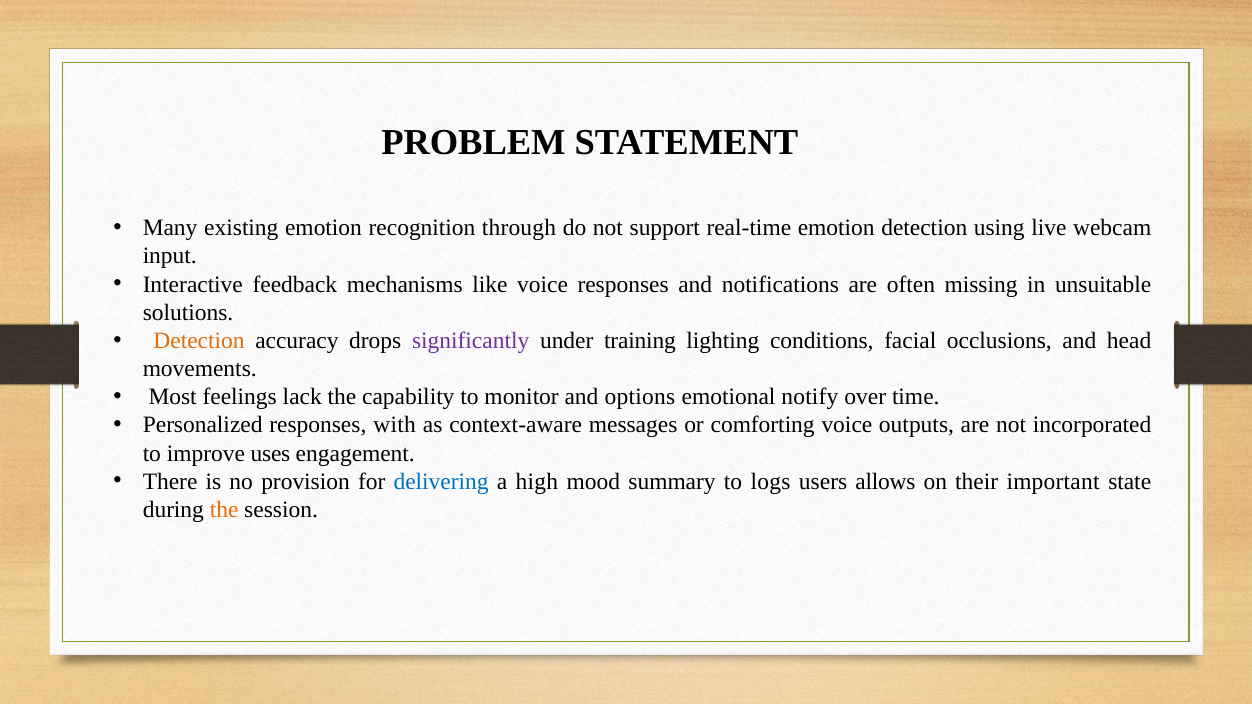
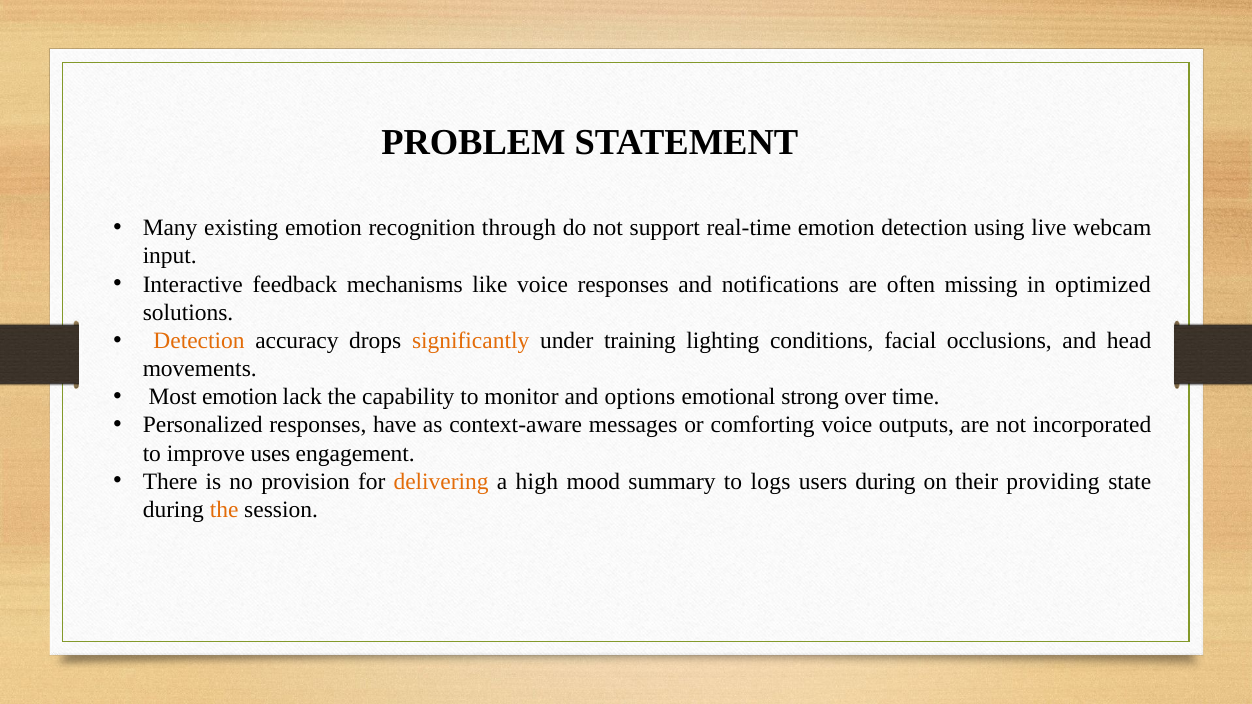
unsuitable: unsuitable -> optimized
significantly colour: purple -> orange
Most feelings: feelings -> emotion
notify: notify -> strong
with: with -> have
delivering colour: blue -> orange
users allows: allows -> during
important: important -> providing
